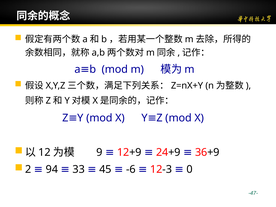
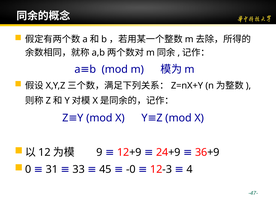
2: 2 -> 0
94: 94 -> 31
-6: -6 -> -0
0: 0 -> 4
